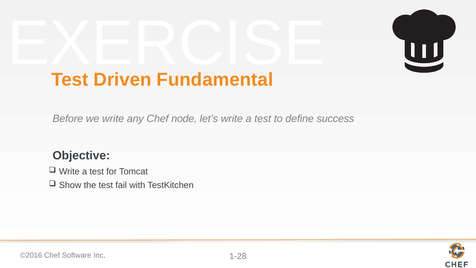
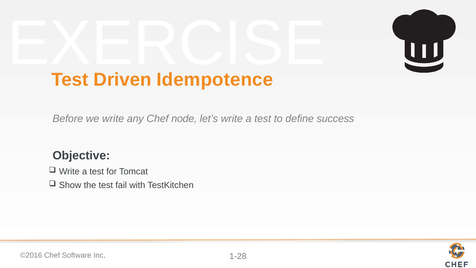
Fundamental: Fundamental -> Idempotence
